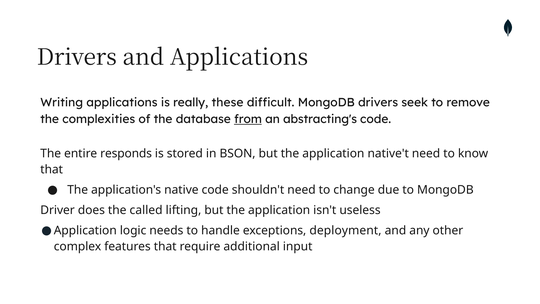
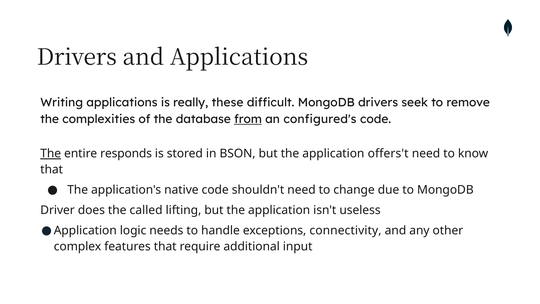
abstracting's: abstracting's -> configured's
The at (51, 154) underline: none -> present
native't: native't -> offers't
deployment: deployment -> connectivity
